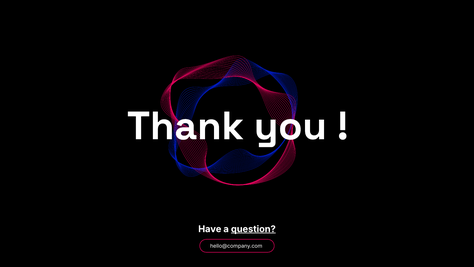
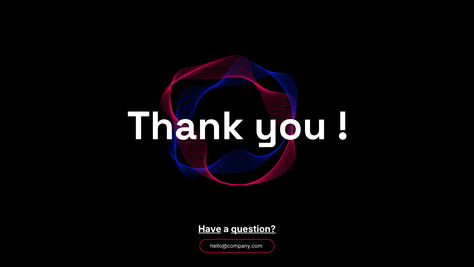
Have underline: none -> present
